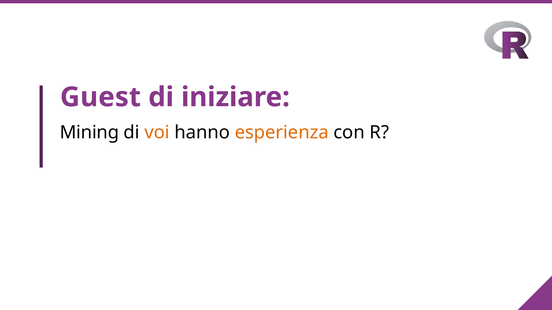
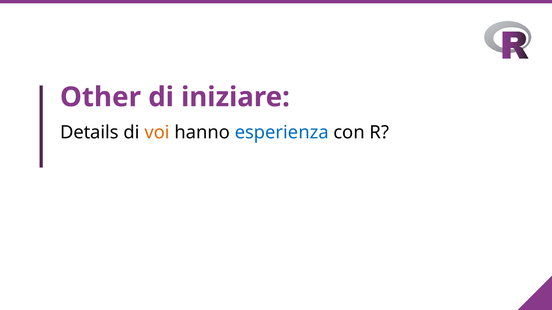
Guest: Guest -> Other
Mining: Mining -> Details
esperienza colour: orange -> blue
